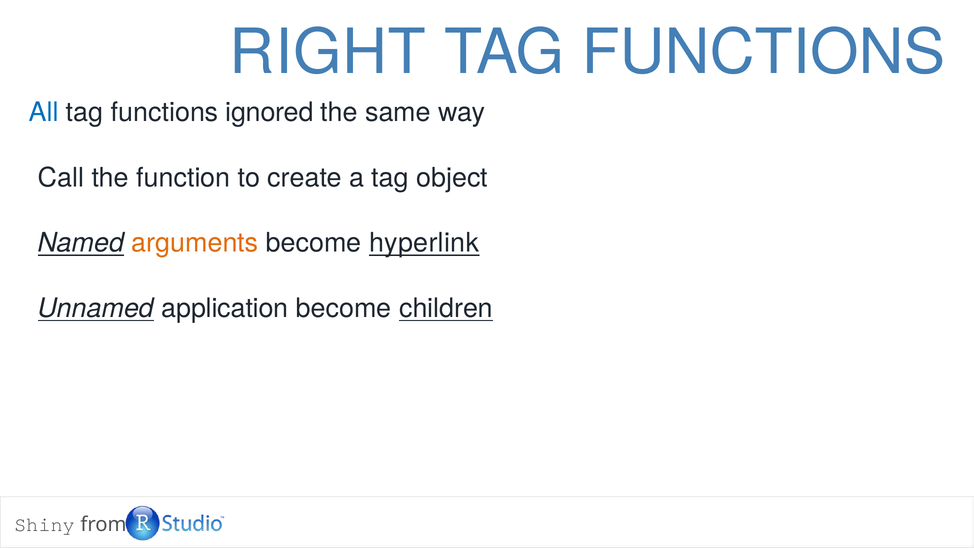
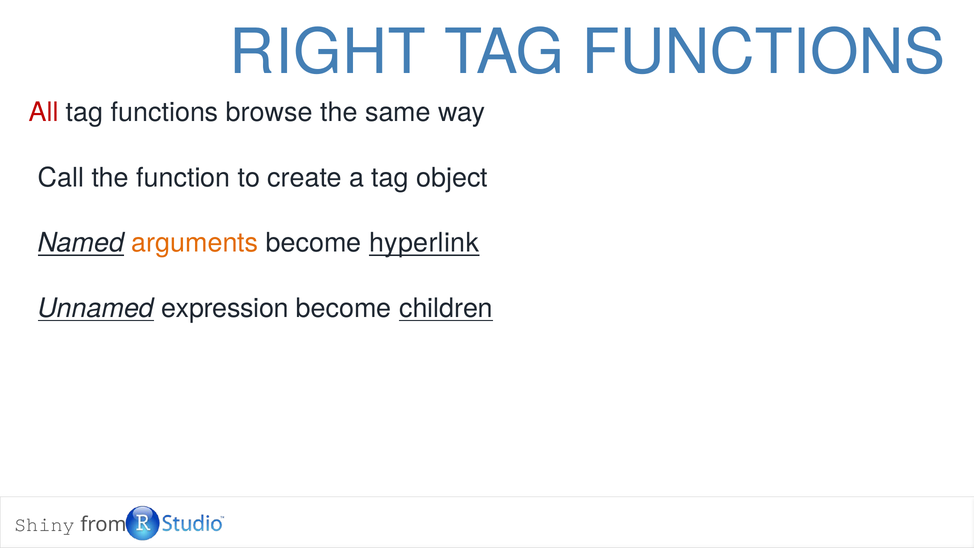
All colour: blue -> red
ignored: ignored -> browse
application: application -> expression
